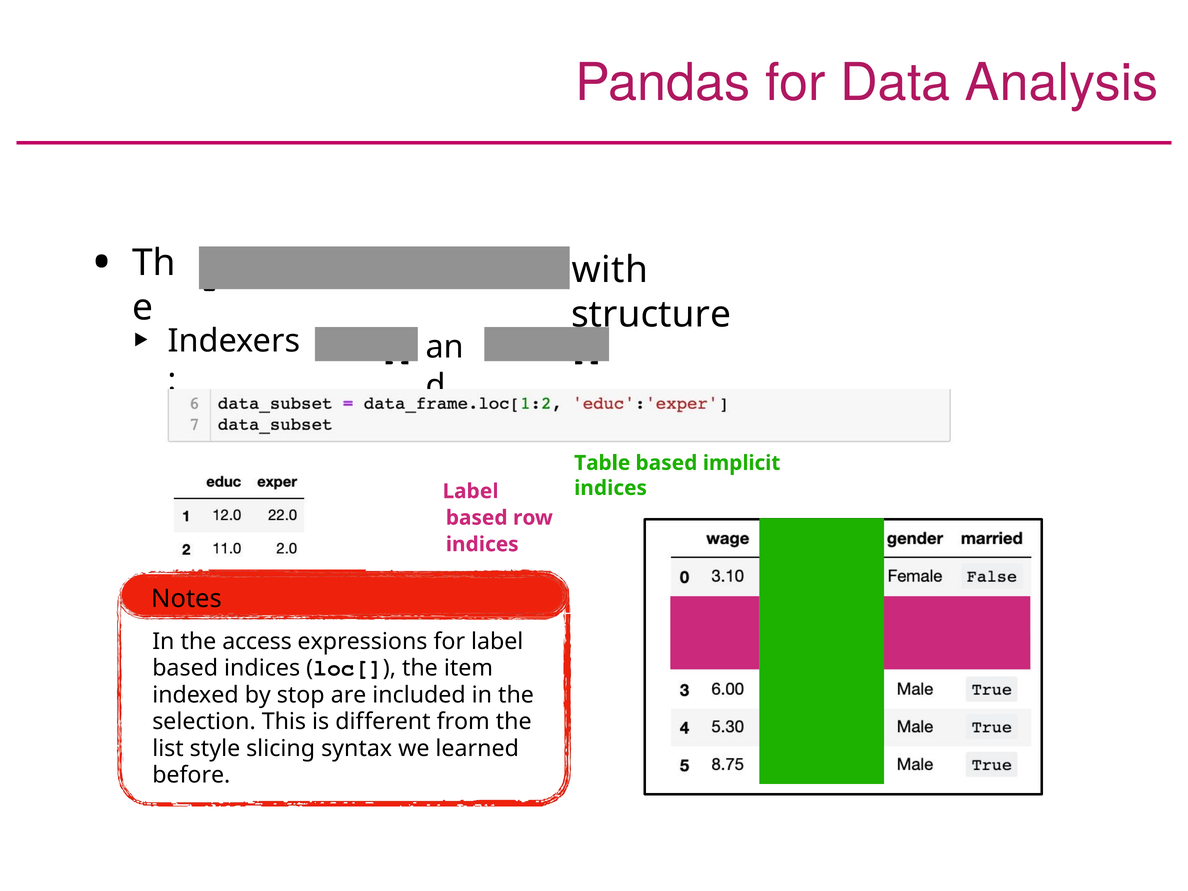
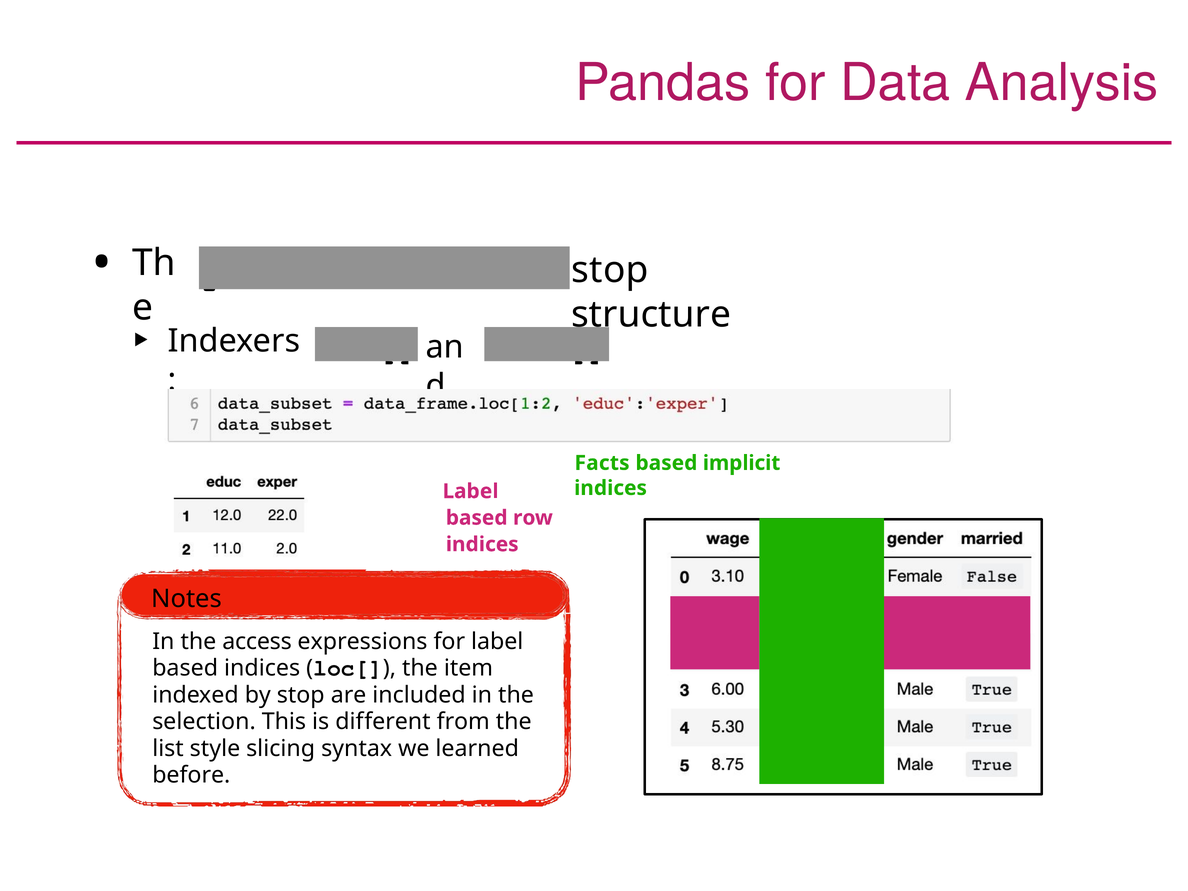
with at (610, 270): with -> stop
Table: Table -> Facts
